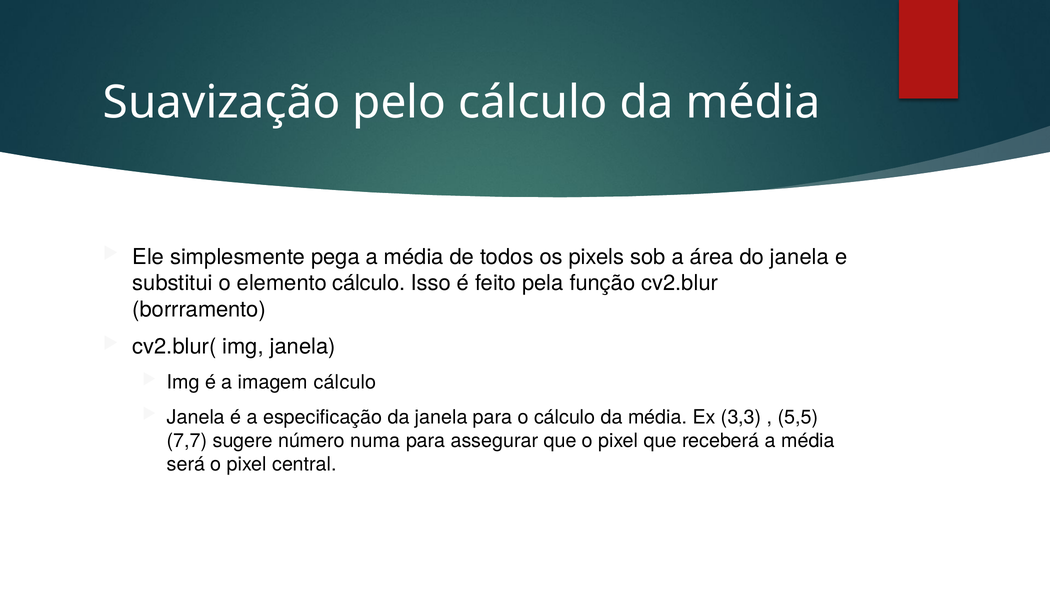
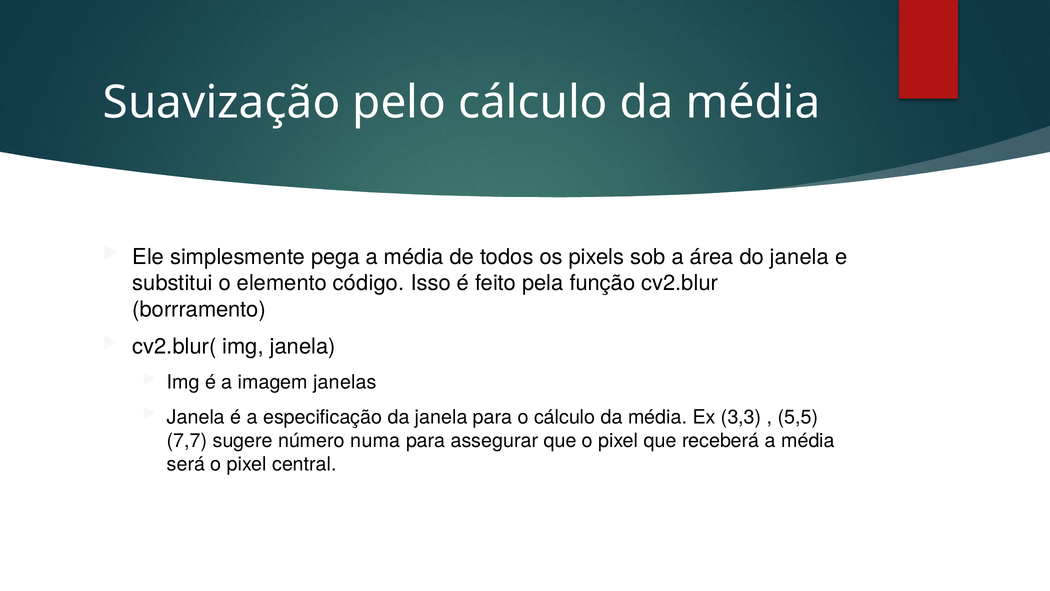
elemento cálculo: cálculo -> código
imagem cálculo: cálculo -> janelas
